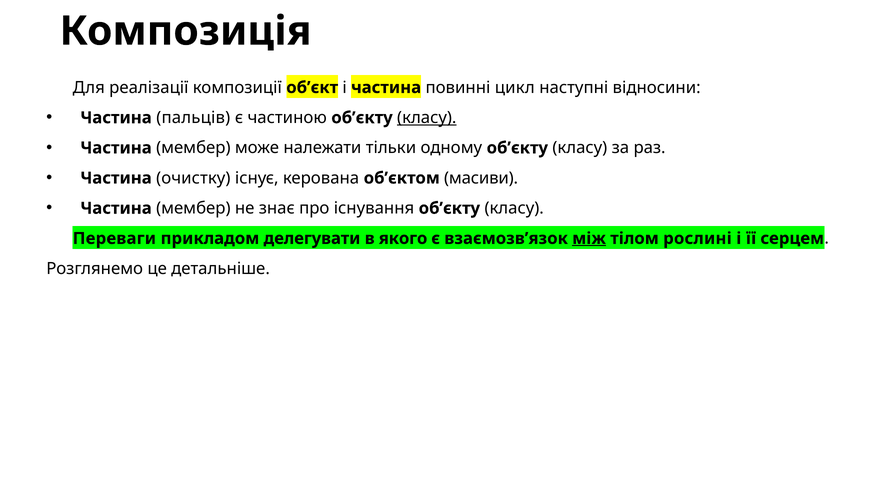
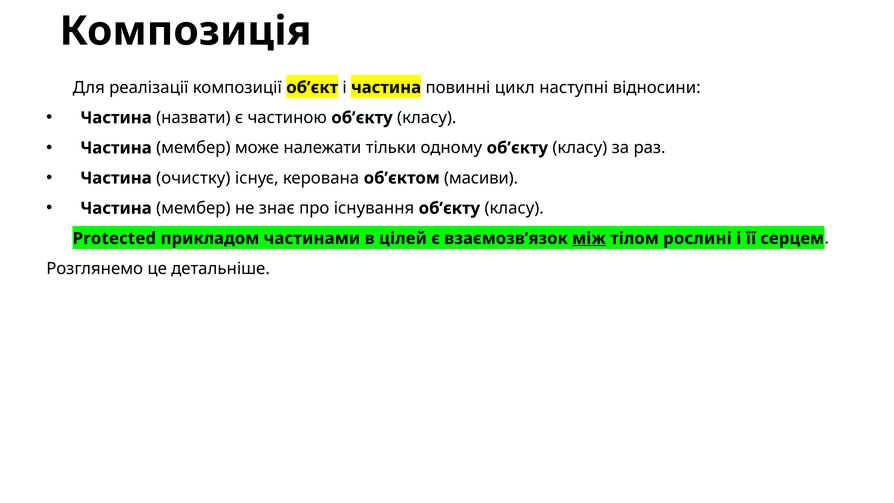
пальців: пальців -> назвати
класу at (427, 118) underline: present -> none
Переваги: Переваги -> Protected
делегувати: делегувати -> частинами
якого: якого -> цілей
